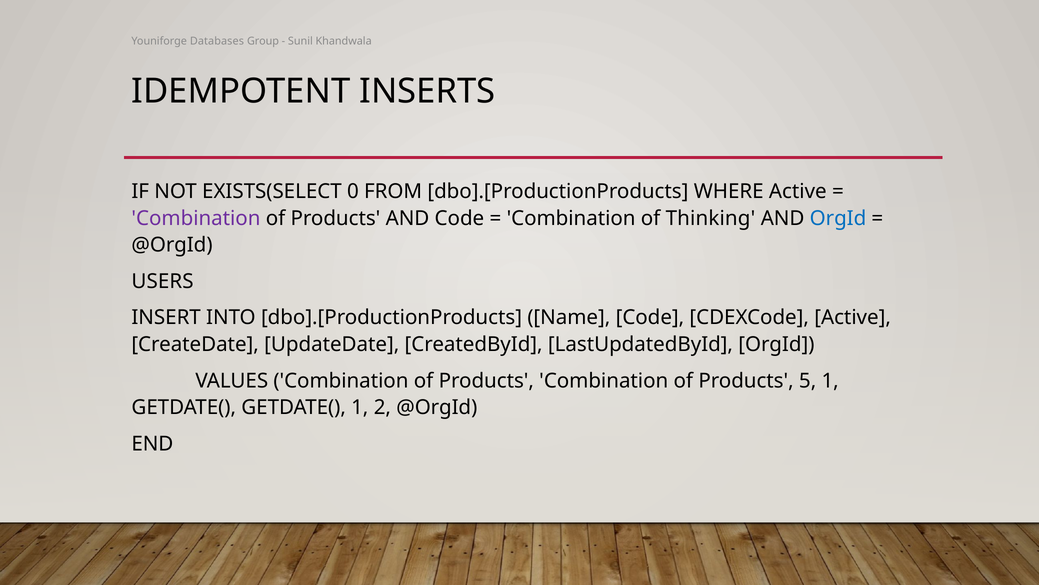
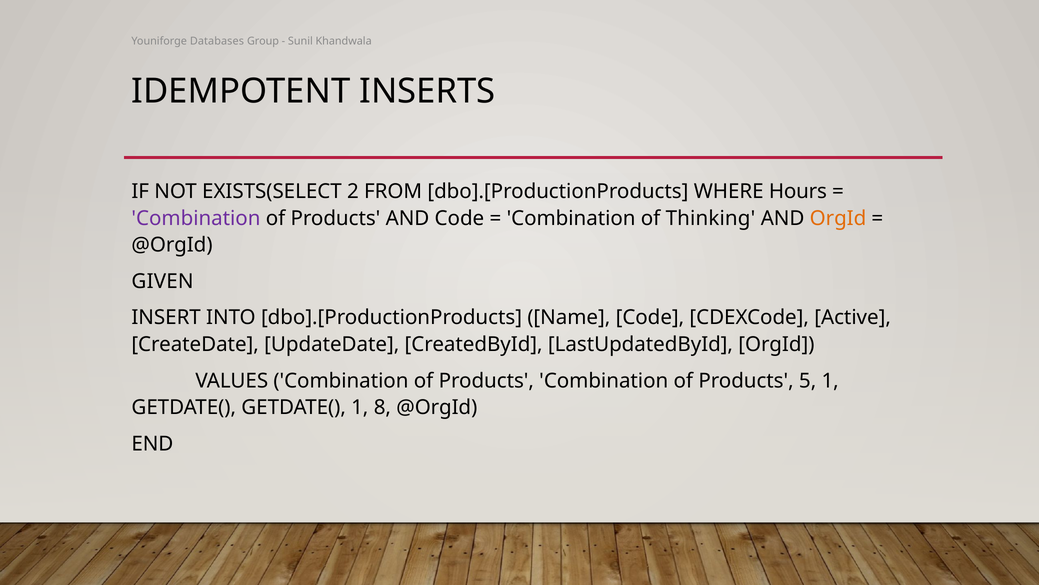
0: 0 -> 2
WHERE Active: Active -> Hours
OrgId at (838, 218) colour: blue -> orange
USERS: USERS -> GIVEN
2: 2 -> 8
